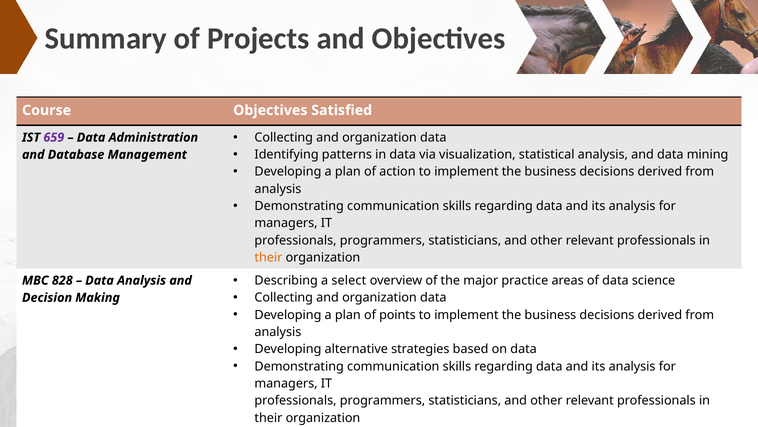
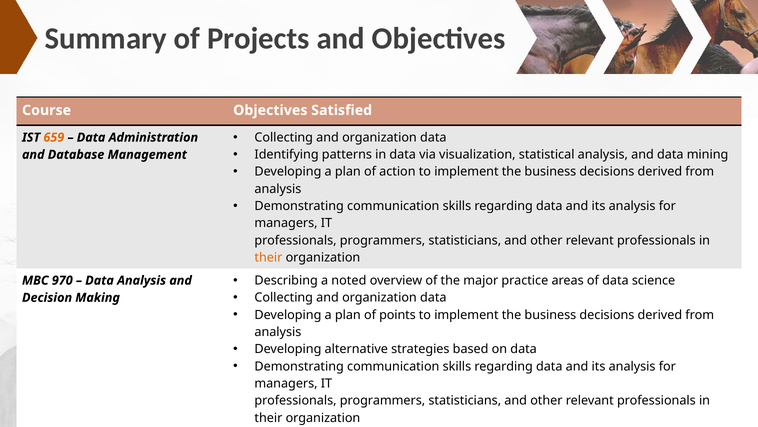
659 colour: purple -> orange
select: select -> noted
828: 828 -> 970
